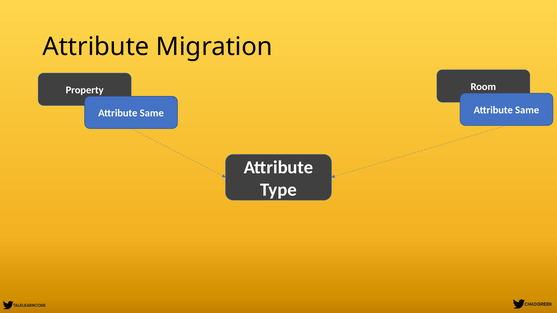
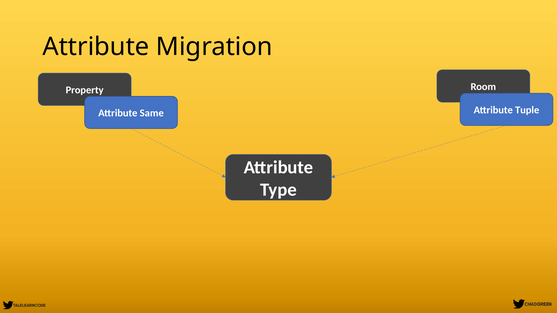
Same at (527, 110): Same -> Tuple
